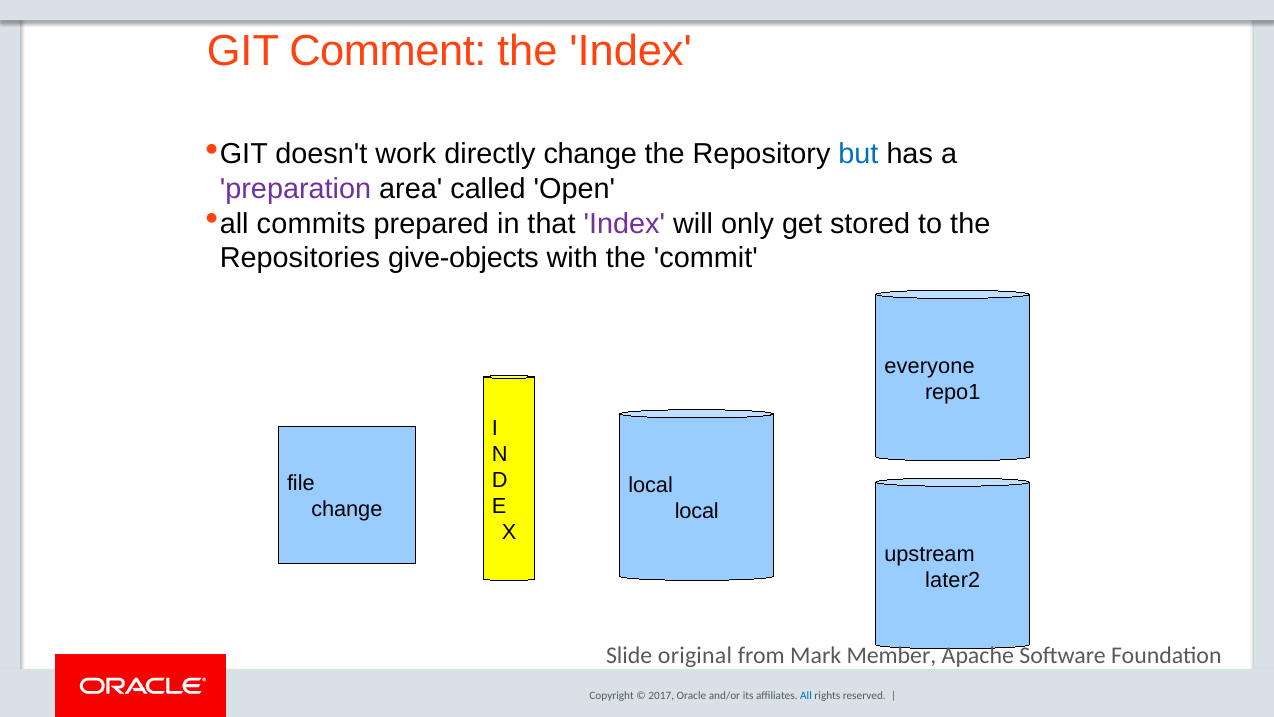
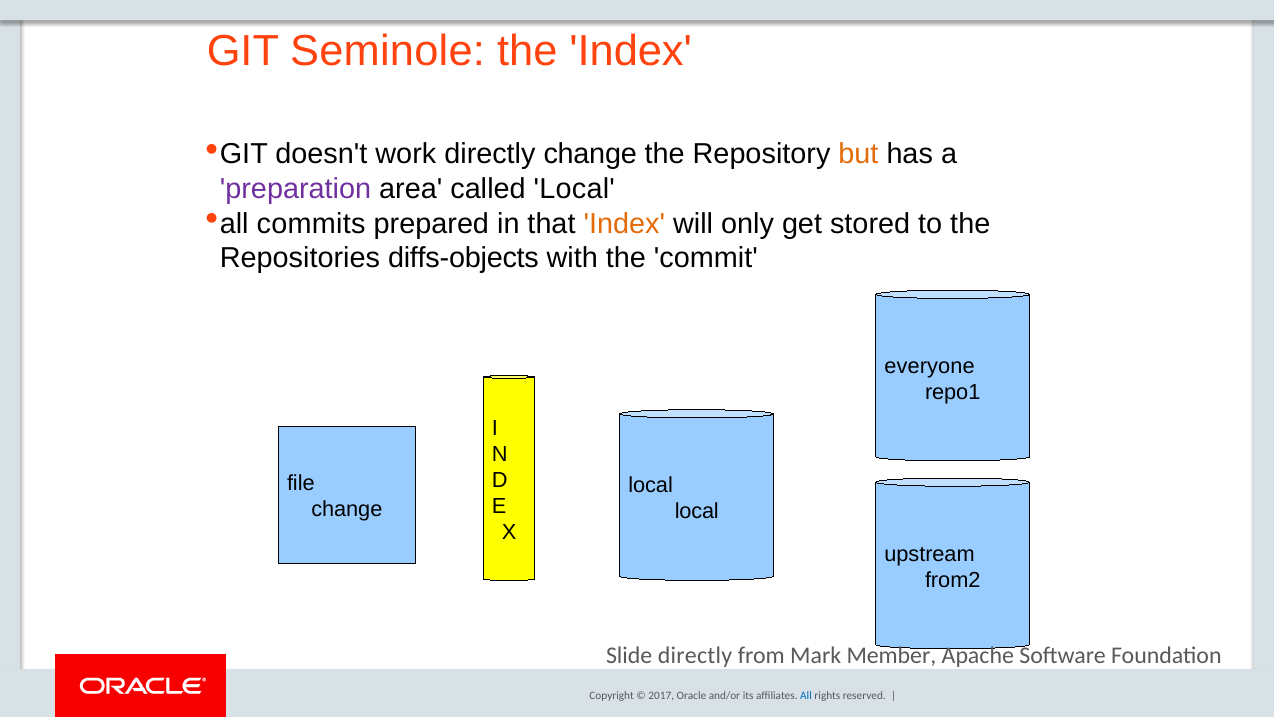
Comment: Comment -> Seminole
but colour: blue -> orange
called Open: Open -> Local
Index at (624, 224) colour: purple -> orange
give-objects: give-objects -> diffs-objects
later2: later2 -> from2
Slide original: original -> directly
